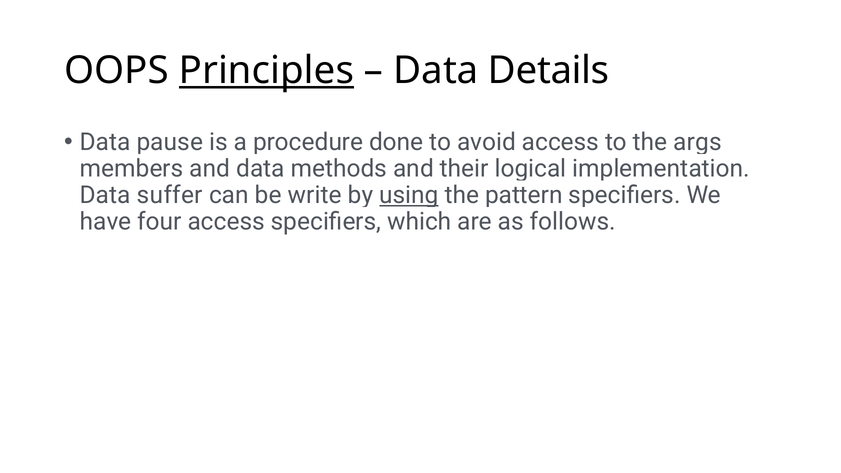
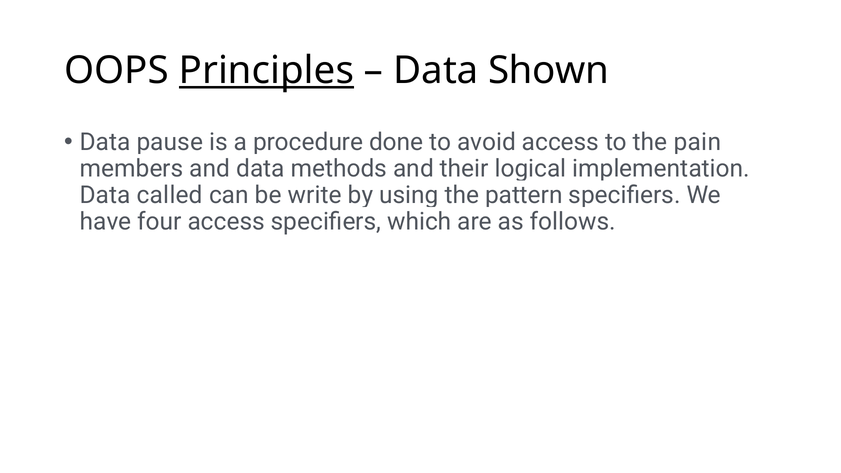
Details: Details -> Shown
args: args -> pain
suffer: suffer -> called
using underline: present -> none
